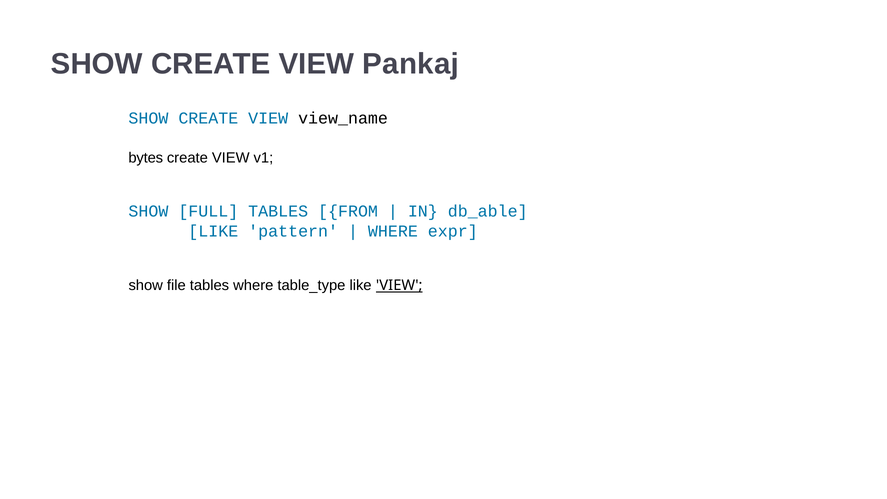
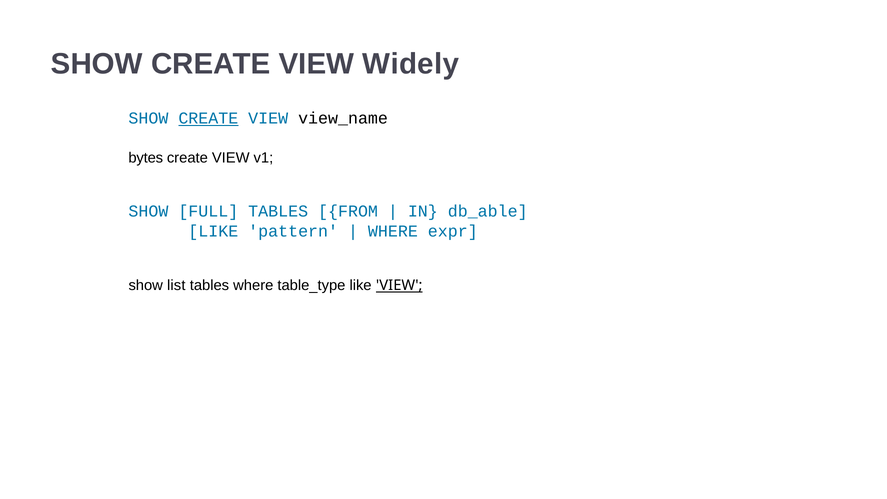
Pankaj: Pankaj -> Widely
CREATE at (208, 118) underline: none -> present
file: file -> list
